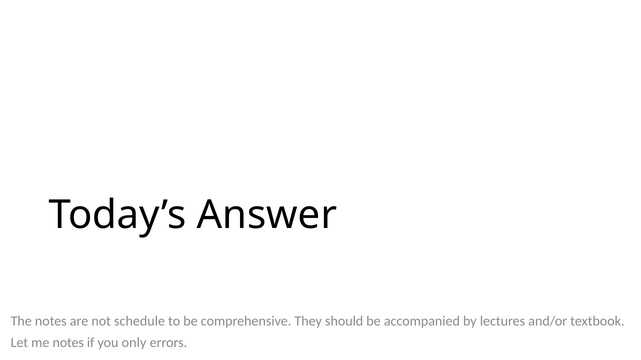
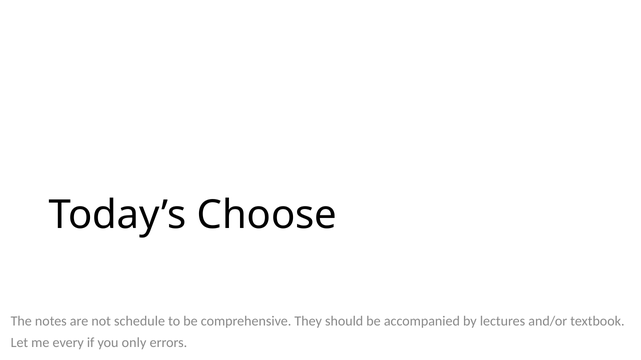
Answer: Answer -> Choose
me notes: notes -> every
